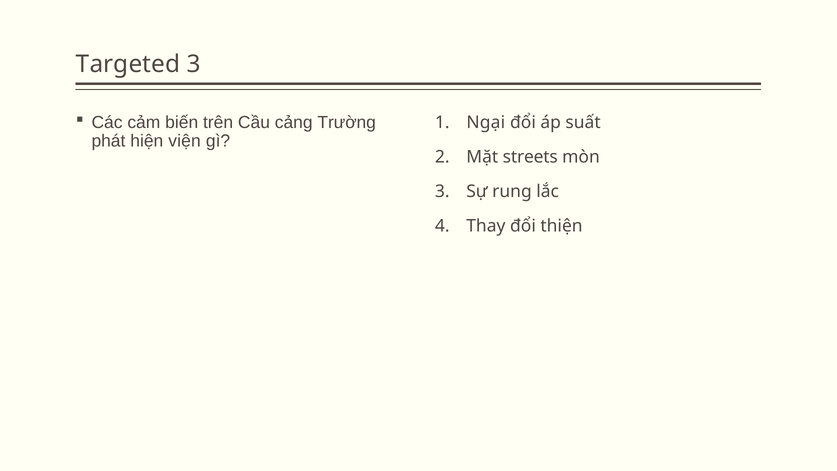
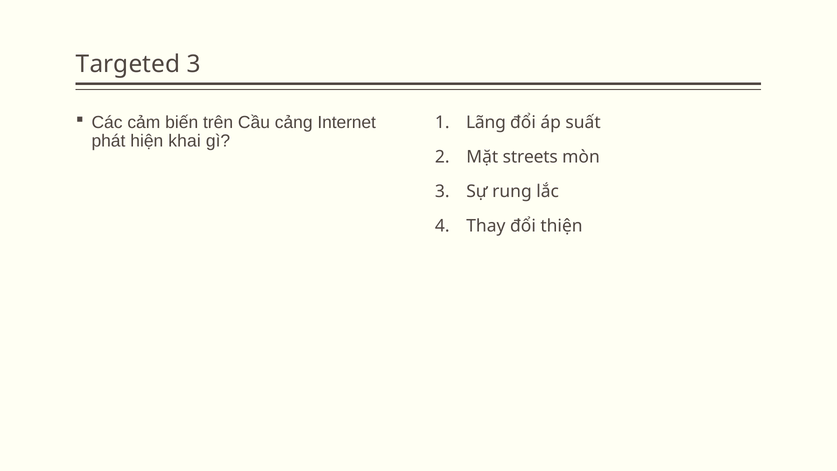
Trường: Trường -> Internet
Ngại: Ngại -> Lãng
viện: viện -> khai
